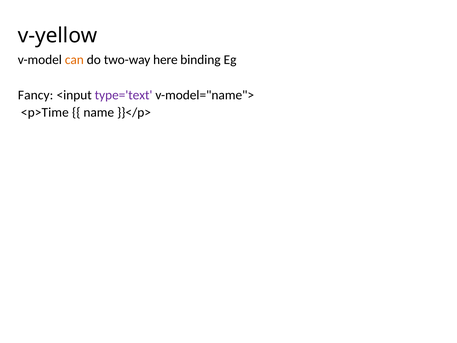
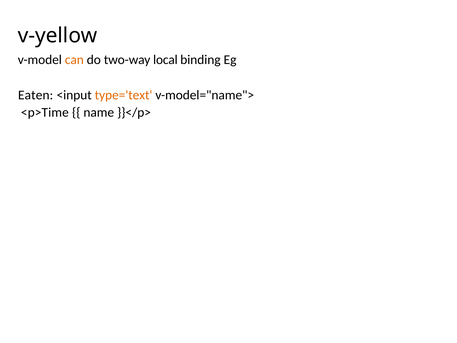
here: here -> local
Fancy: Fancy -> Eaten
type='text colour: purple -> orange
